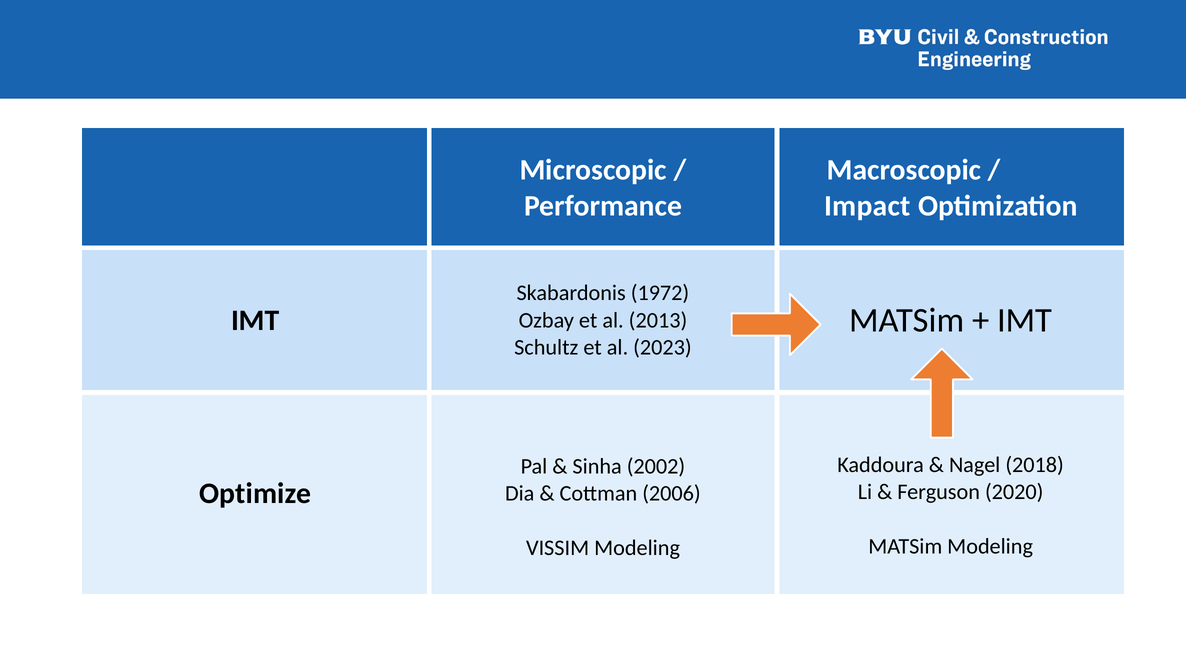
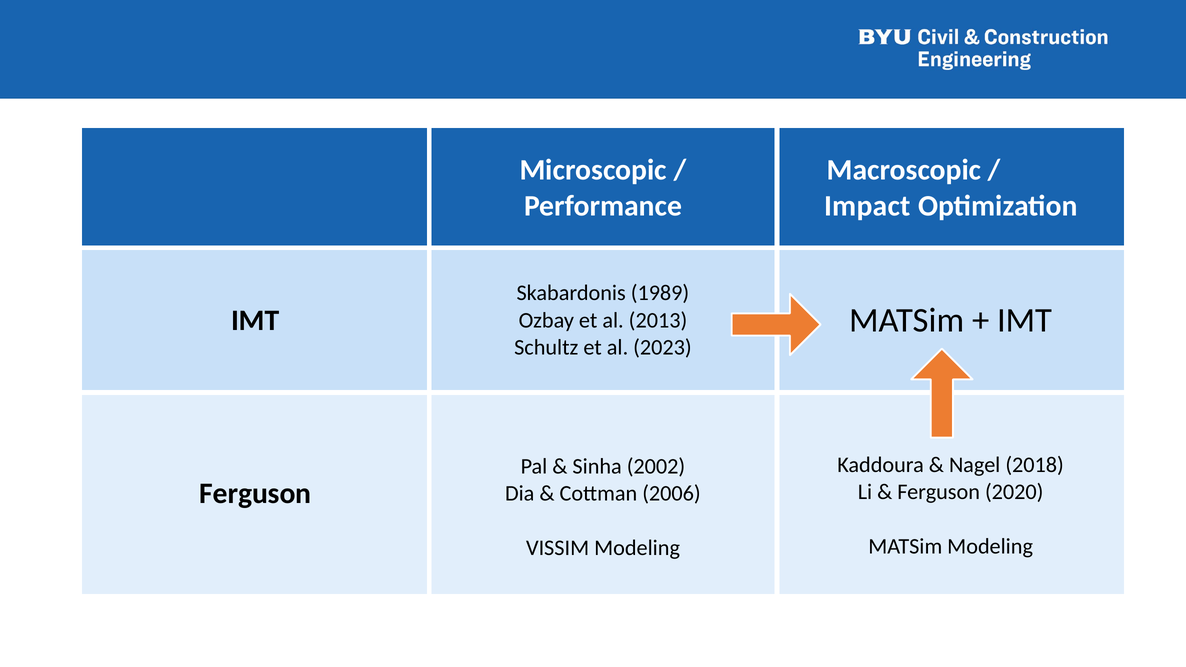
1972: 1972 -> 1989
Optimize at (255, 494): Optimize -> Ferguson
